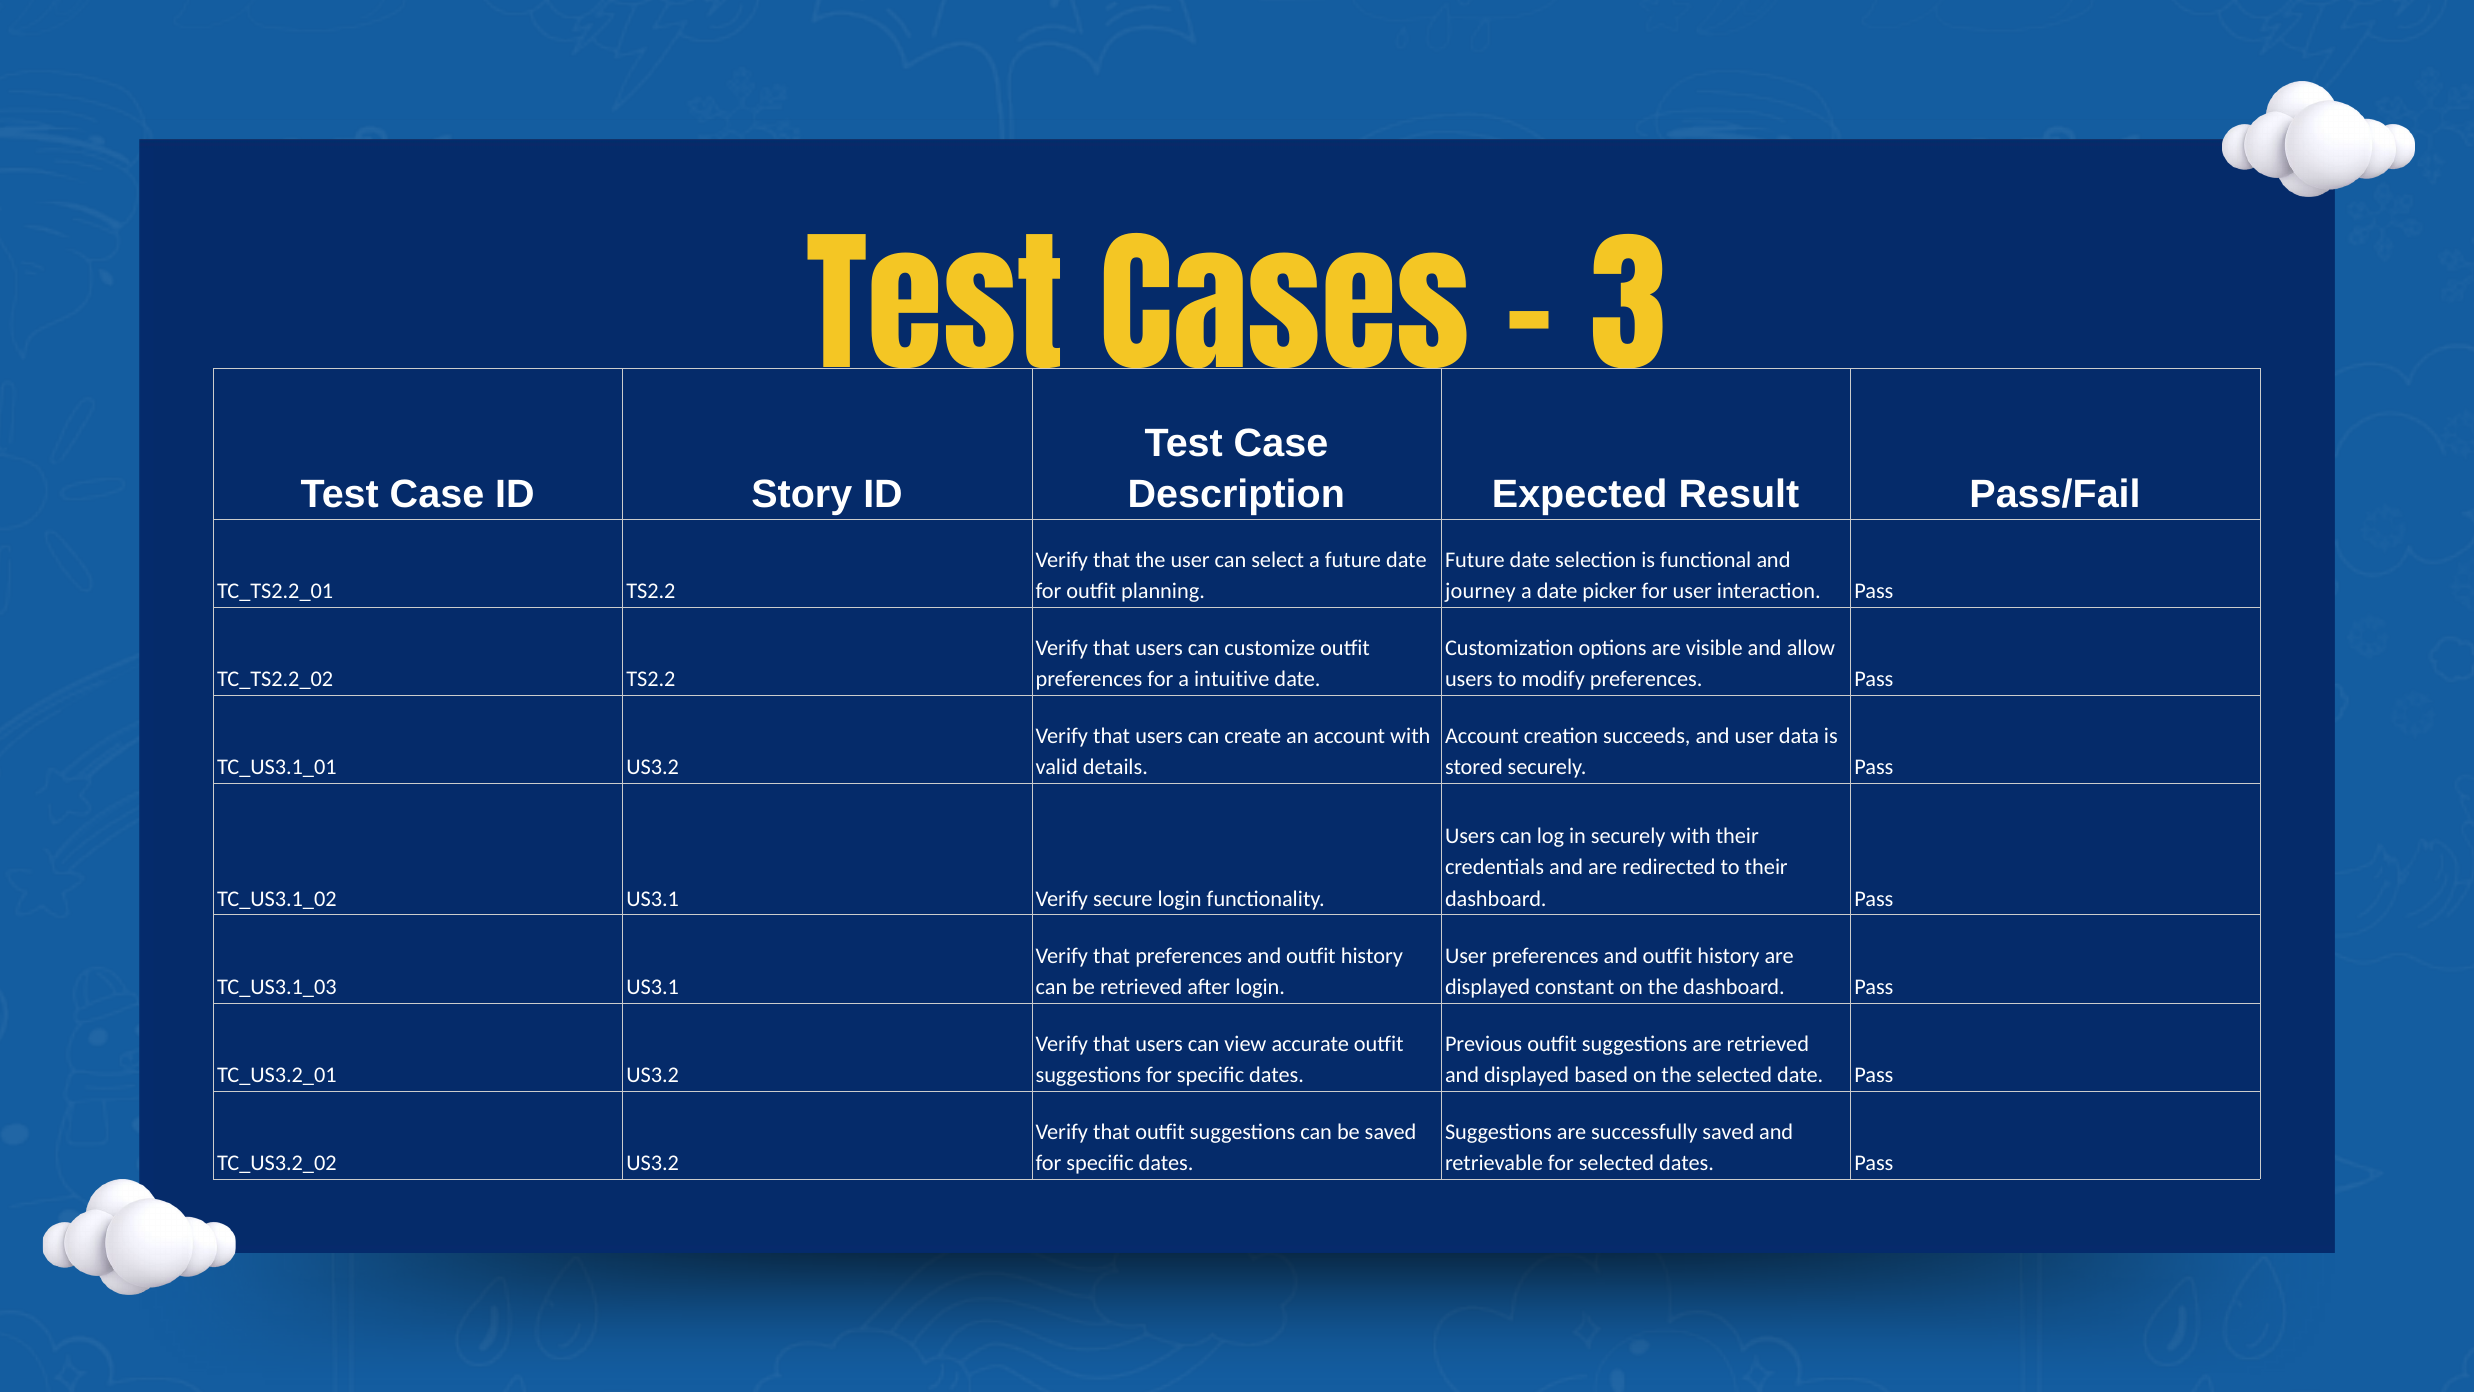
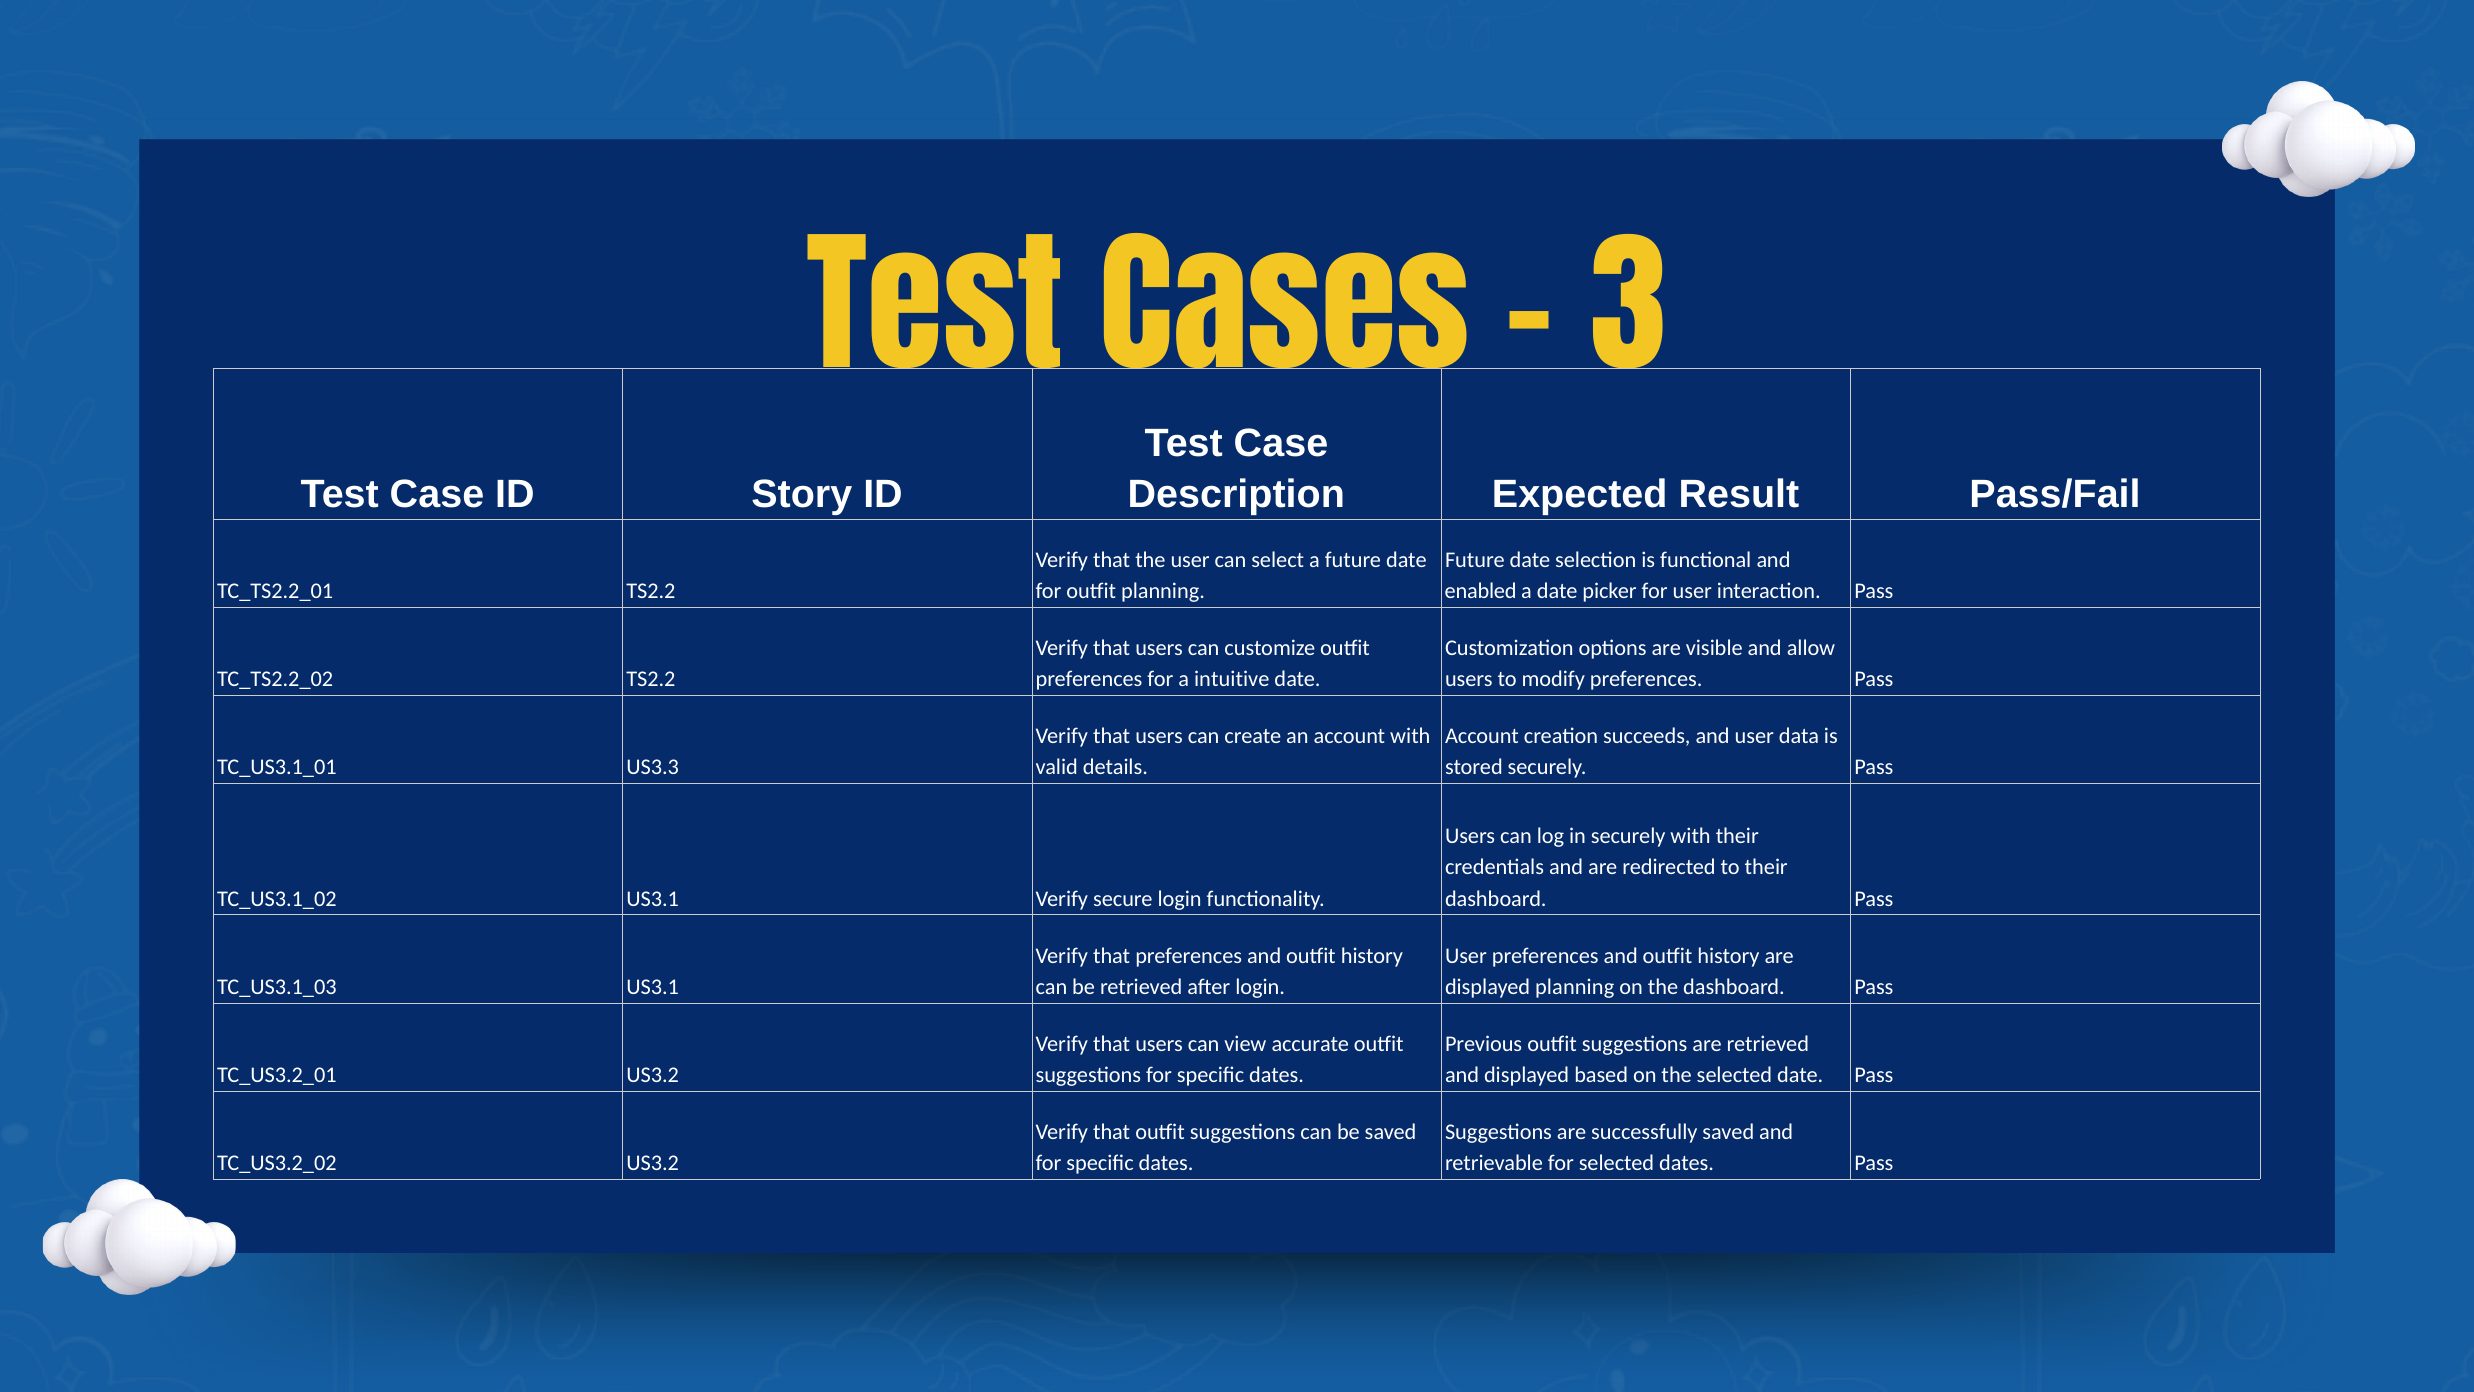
journey: journey -> enabled
US3.2 at (653, 767): US3.2 -> US3.3
displayed constant: constant -> planning
